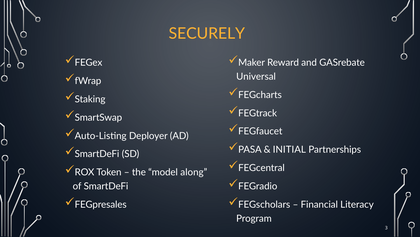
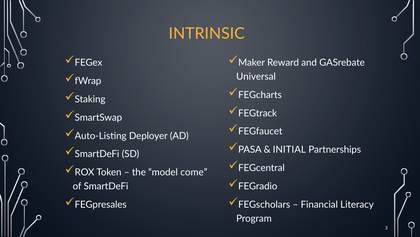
SECURELY: SECURELY -> INTRINSIC
along: along -> come
